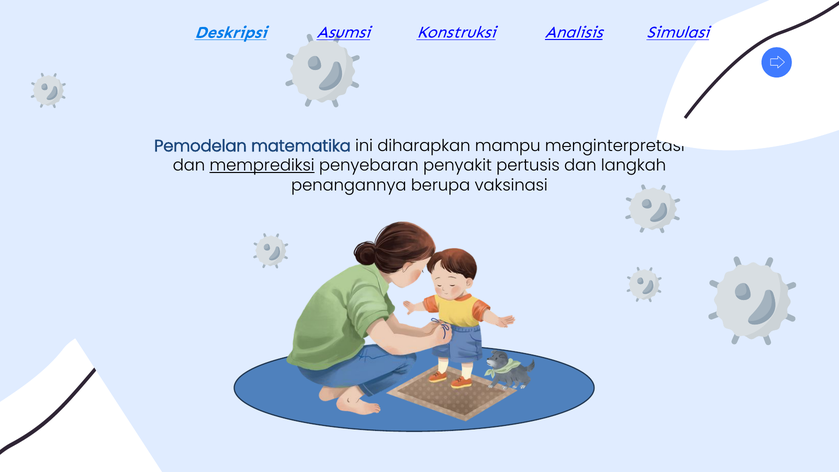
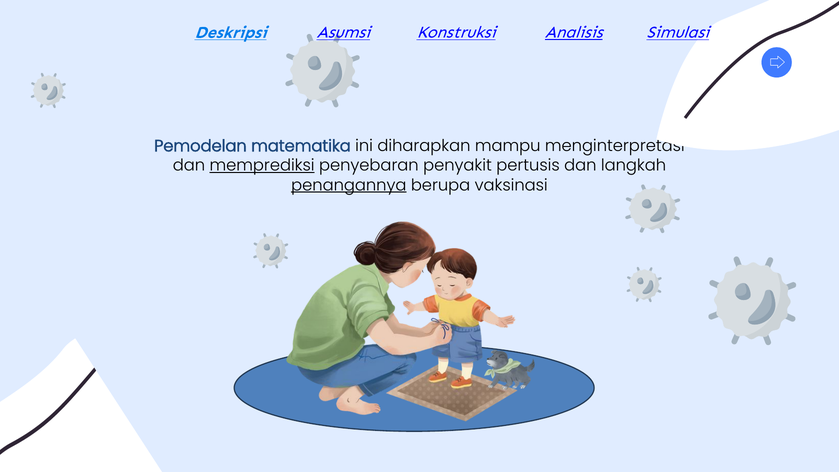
penangannya underline: none -> present
